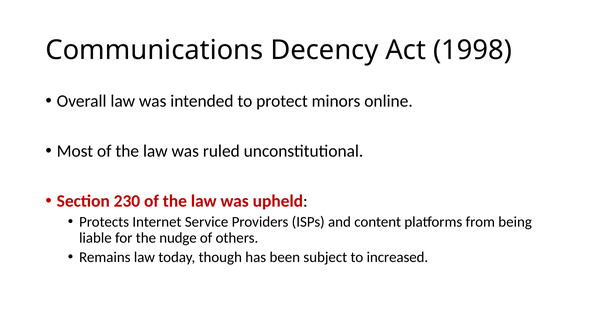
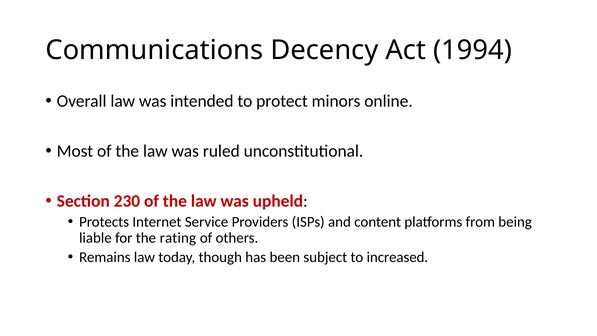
1998: 1998 -> 1994
nudge: nudge -> rating
